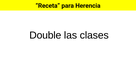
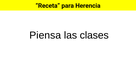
Double: Double -> Piensa
